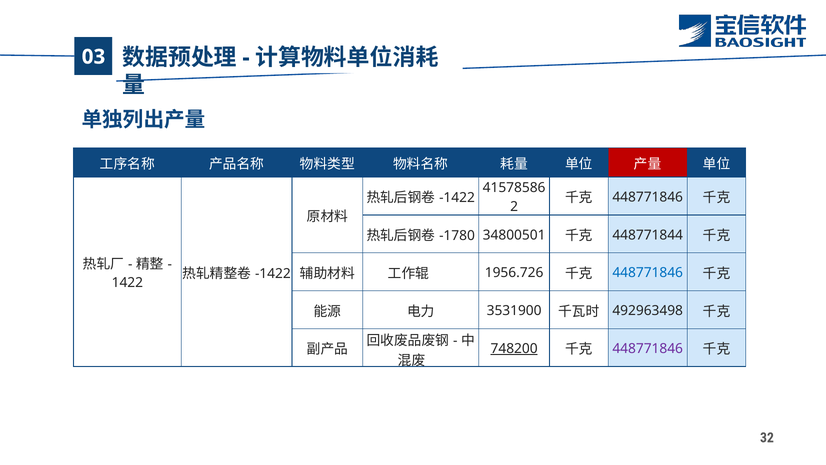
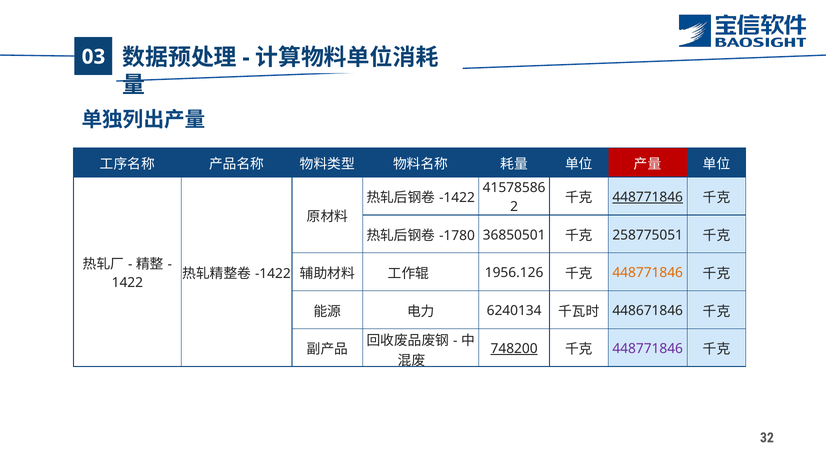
448771846 at (648, 197) underline: none -> present
34800501: 34800501 -> 36850501
448771844: 448771844 -> 258775051
1956.726: 1956.726 -> 1956.126
448771846 at (648, 273) colour: blue -> orange
3531900: 3531900 -> 6240134
492963498: 492963498 -> 448671846
